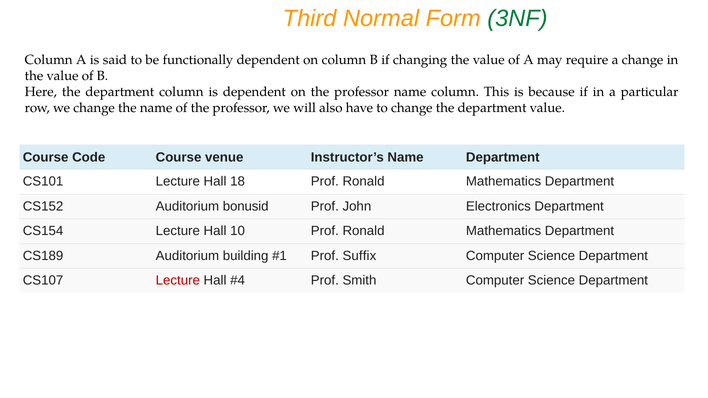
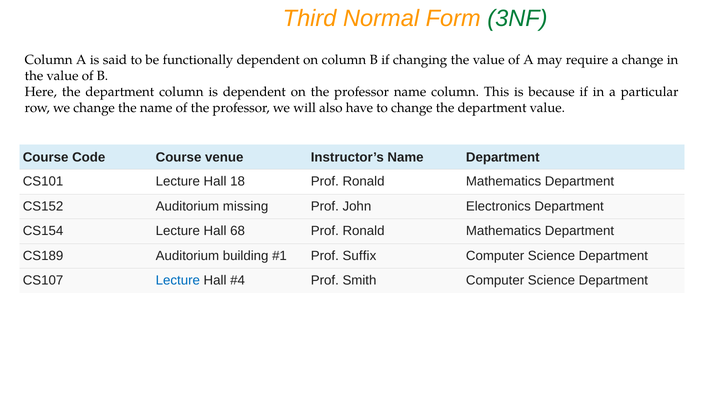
bonusid: bonusid -> missing
10: 10 -> 68
Lecture at (178, 281) colour: red -> blue
